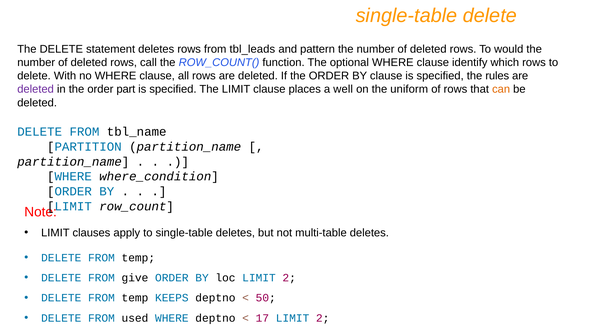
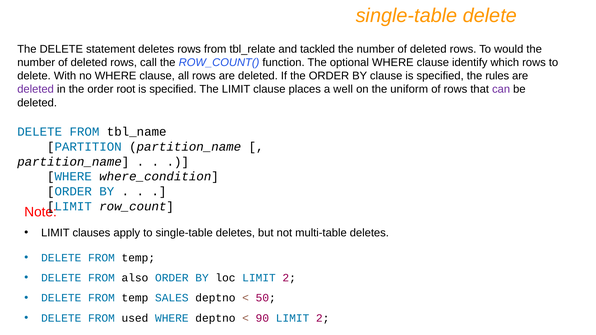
tbl_leads: tbl_leads -> tbl_relate
pattern: pattern -> tackled
part: part -> root
can colour: orange -> purple
give: give -> also
KEEPS: KEEPS -> SALES
17: 17 -> 90
